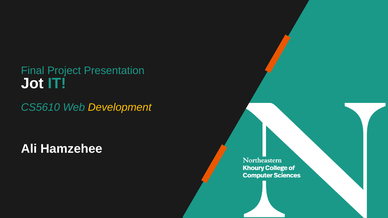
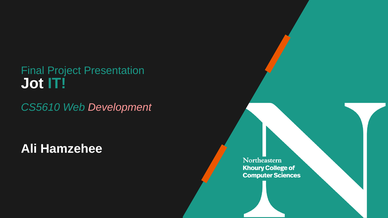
Development colour: yellow -> pink
